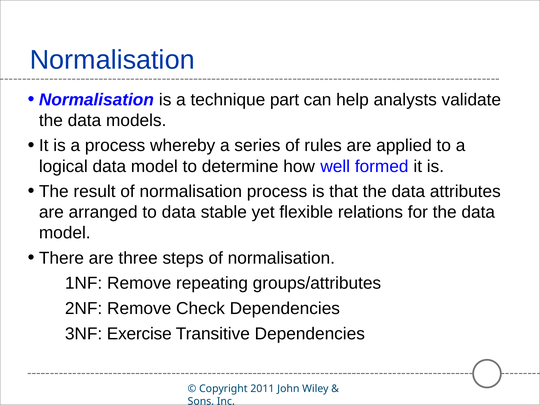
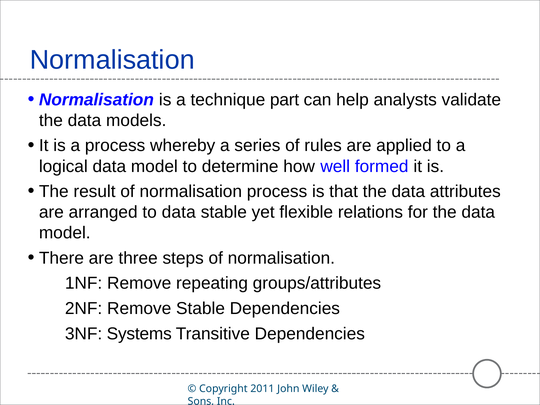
Remove Check: Check -> Stable
Exercise: Exercise -> Systems
